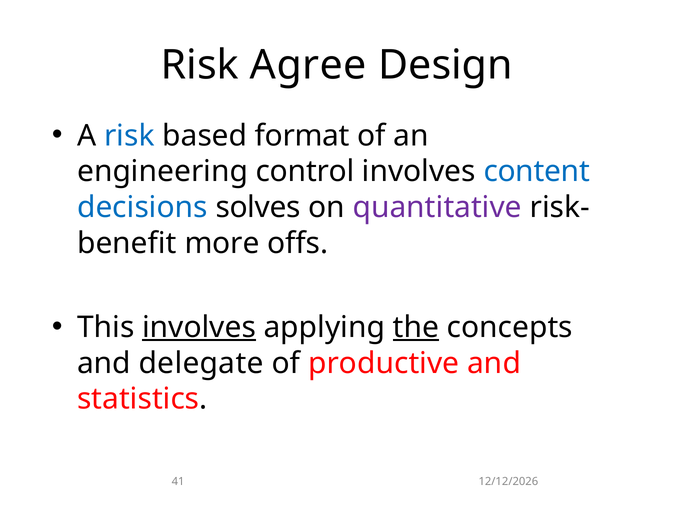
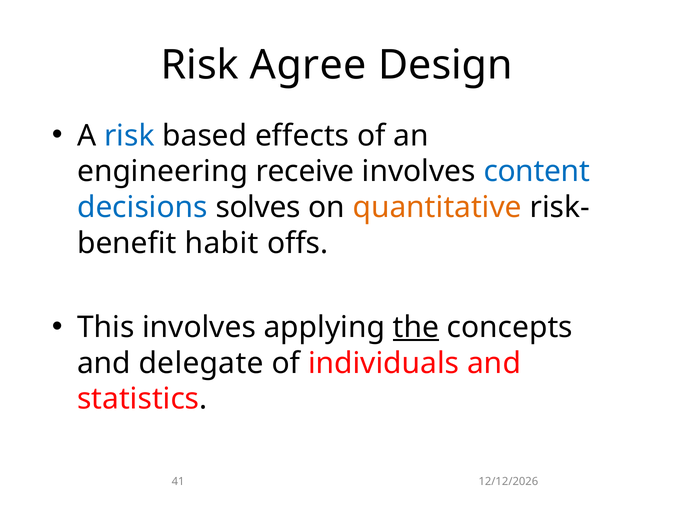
format: format -> effects
control: control -> receive
quantitative colour: purple -> orange
more: more -> habit
involves at (199, 328) underline: present -> none
productive: productive -> individuals
